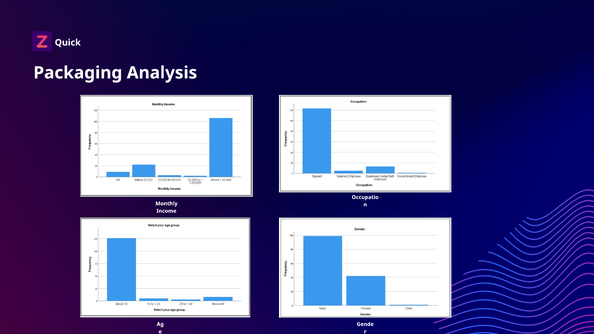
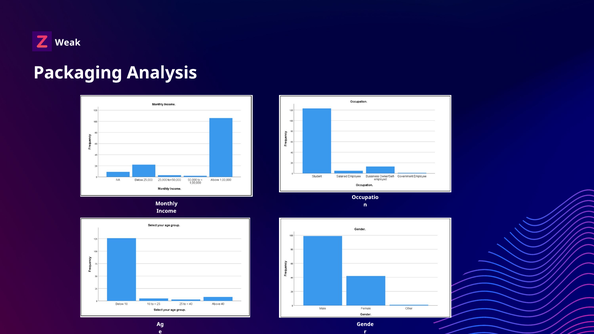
Quick: Quick -> Weak
